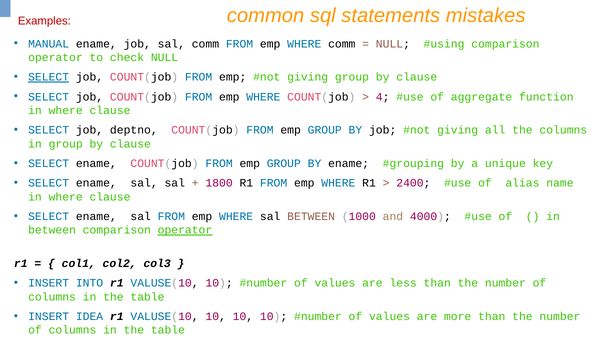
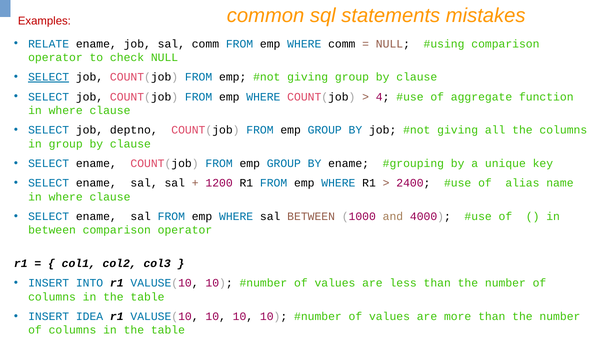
MANUAL: MANUAL -> RELATE
1800: 1800 -> 1200
operator at (185, 230) underline: present -> none
